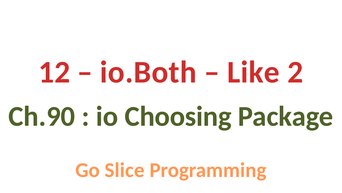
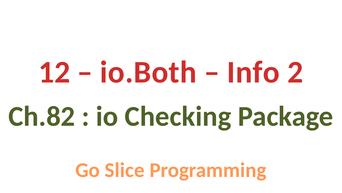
Like: Like -> Info
Ch.90: Ch.90 -> Ch.82
Choosing: Choosing -> Checking
